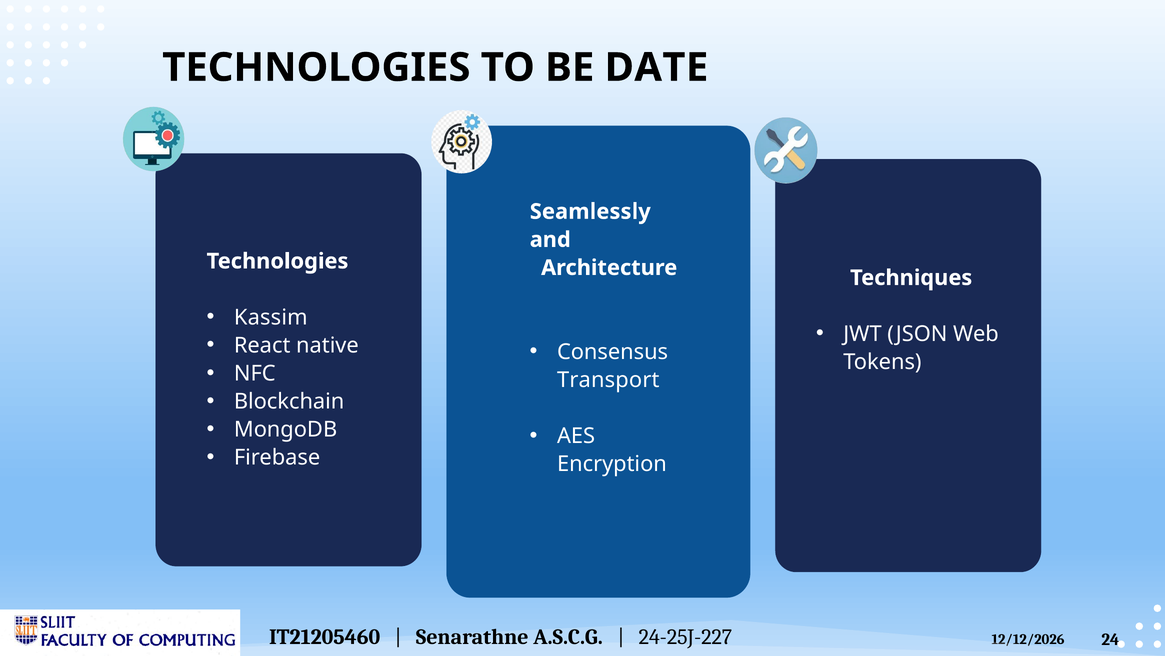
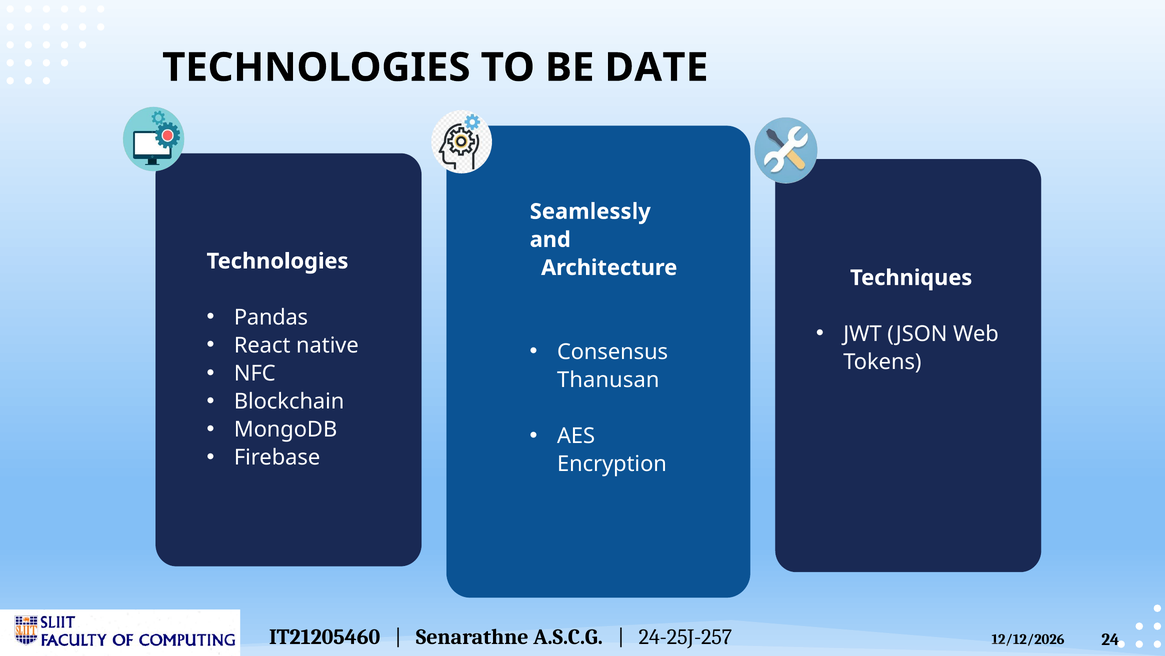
Kassim: Kassim -> Pandas
Transport: Transport -> Thanusan
24-25J-227: 24-25J-227 -> 24-25J-257
